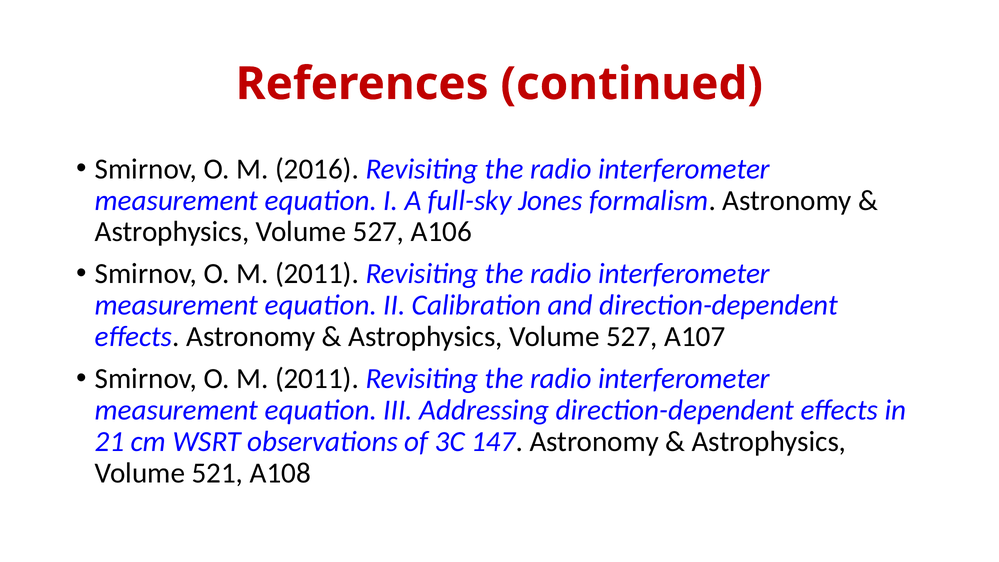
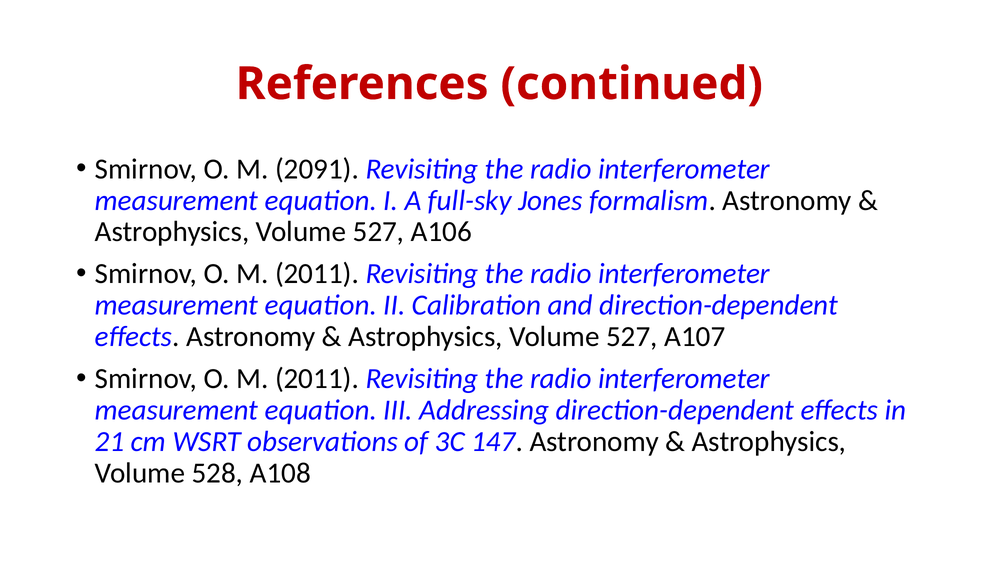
2016: 2016 -> 2091
521: 521 -> 528
